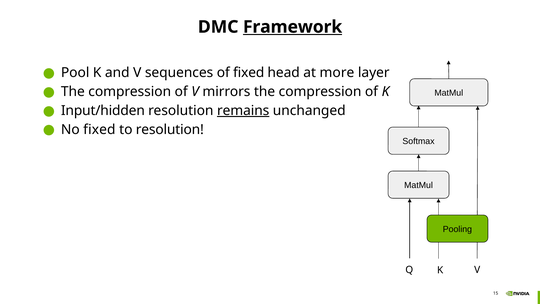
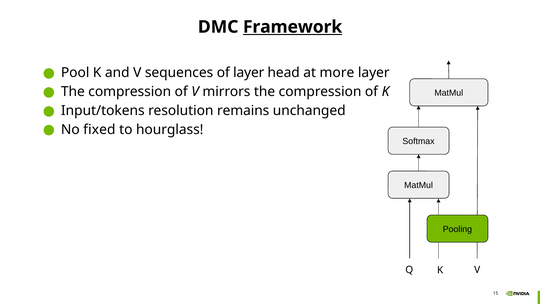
of fixed: fixed -> layer
Input/hidden: Input/hidden -> Input/tokens
remains underline: present -> none
to resolution: resolution -> hourglass
